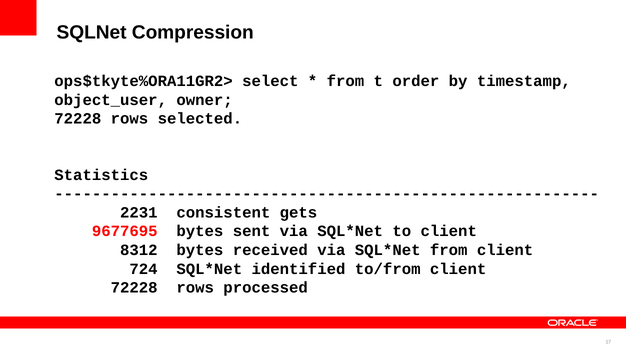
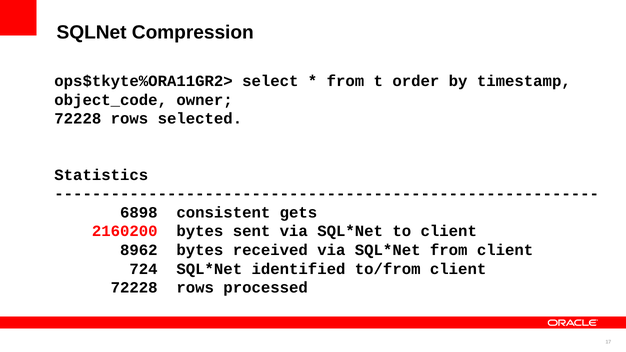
object_user: object_user -> object_code
2231: 2231 -> 6898
9677695: 9677695 -> 2160200
8312: 8312 -> 8962
